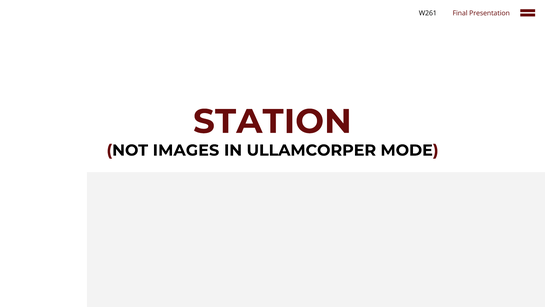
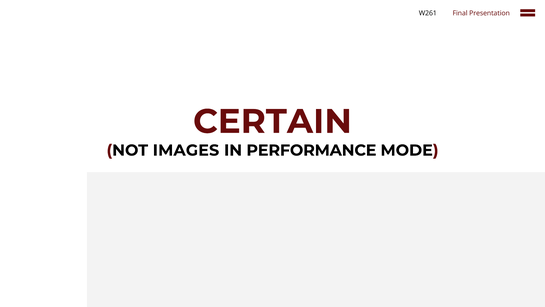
STATION: STATION -> CERTAIN
ULLAMCORPER: ULLAMCORPER -> PERFORMANCE
